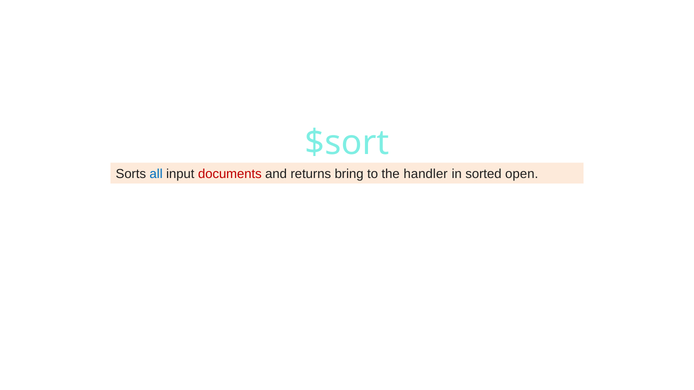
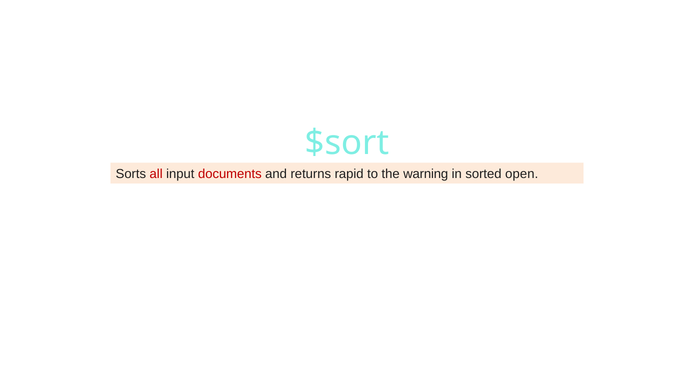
all colour: blue -> red
bring: bring -> rapid
handler: handler -> warning
